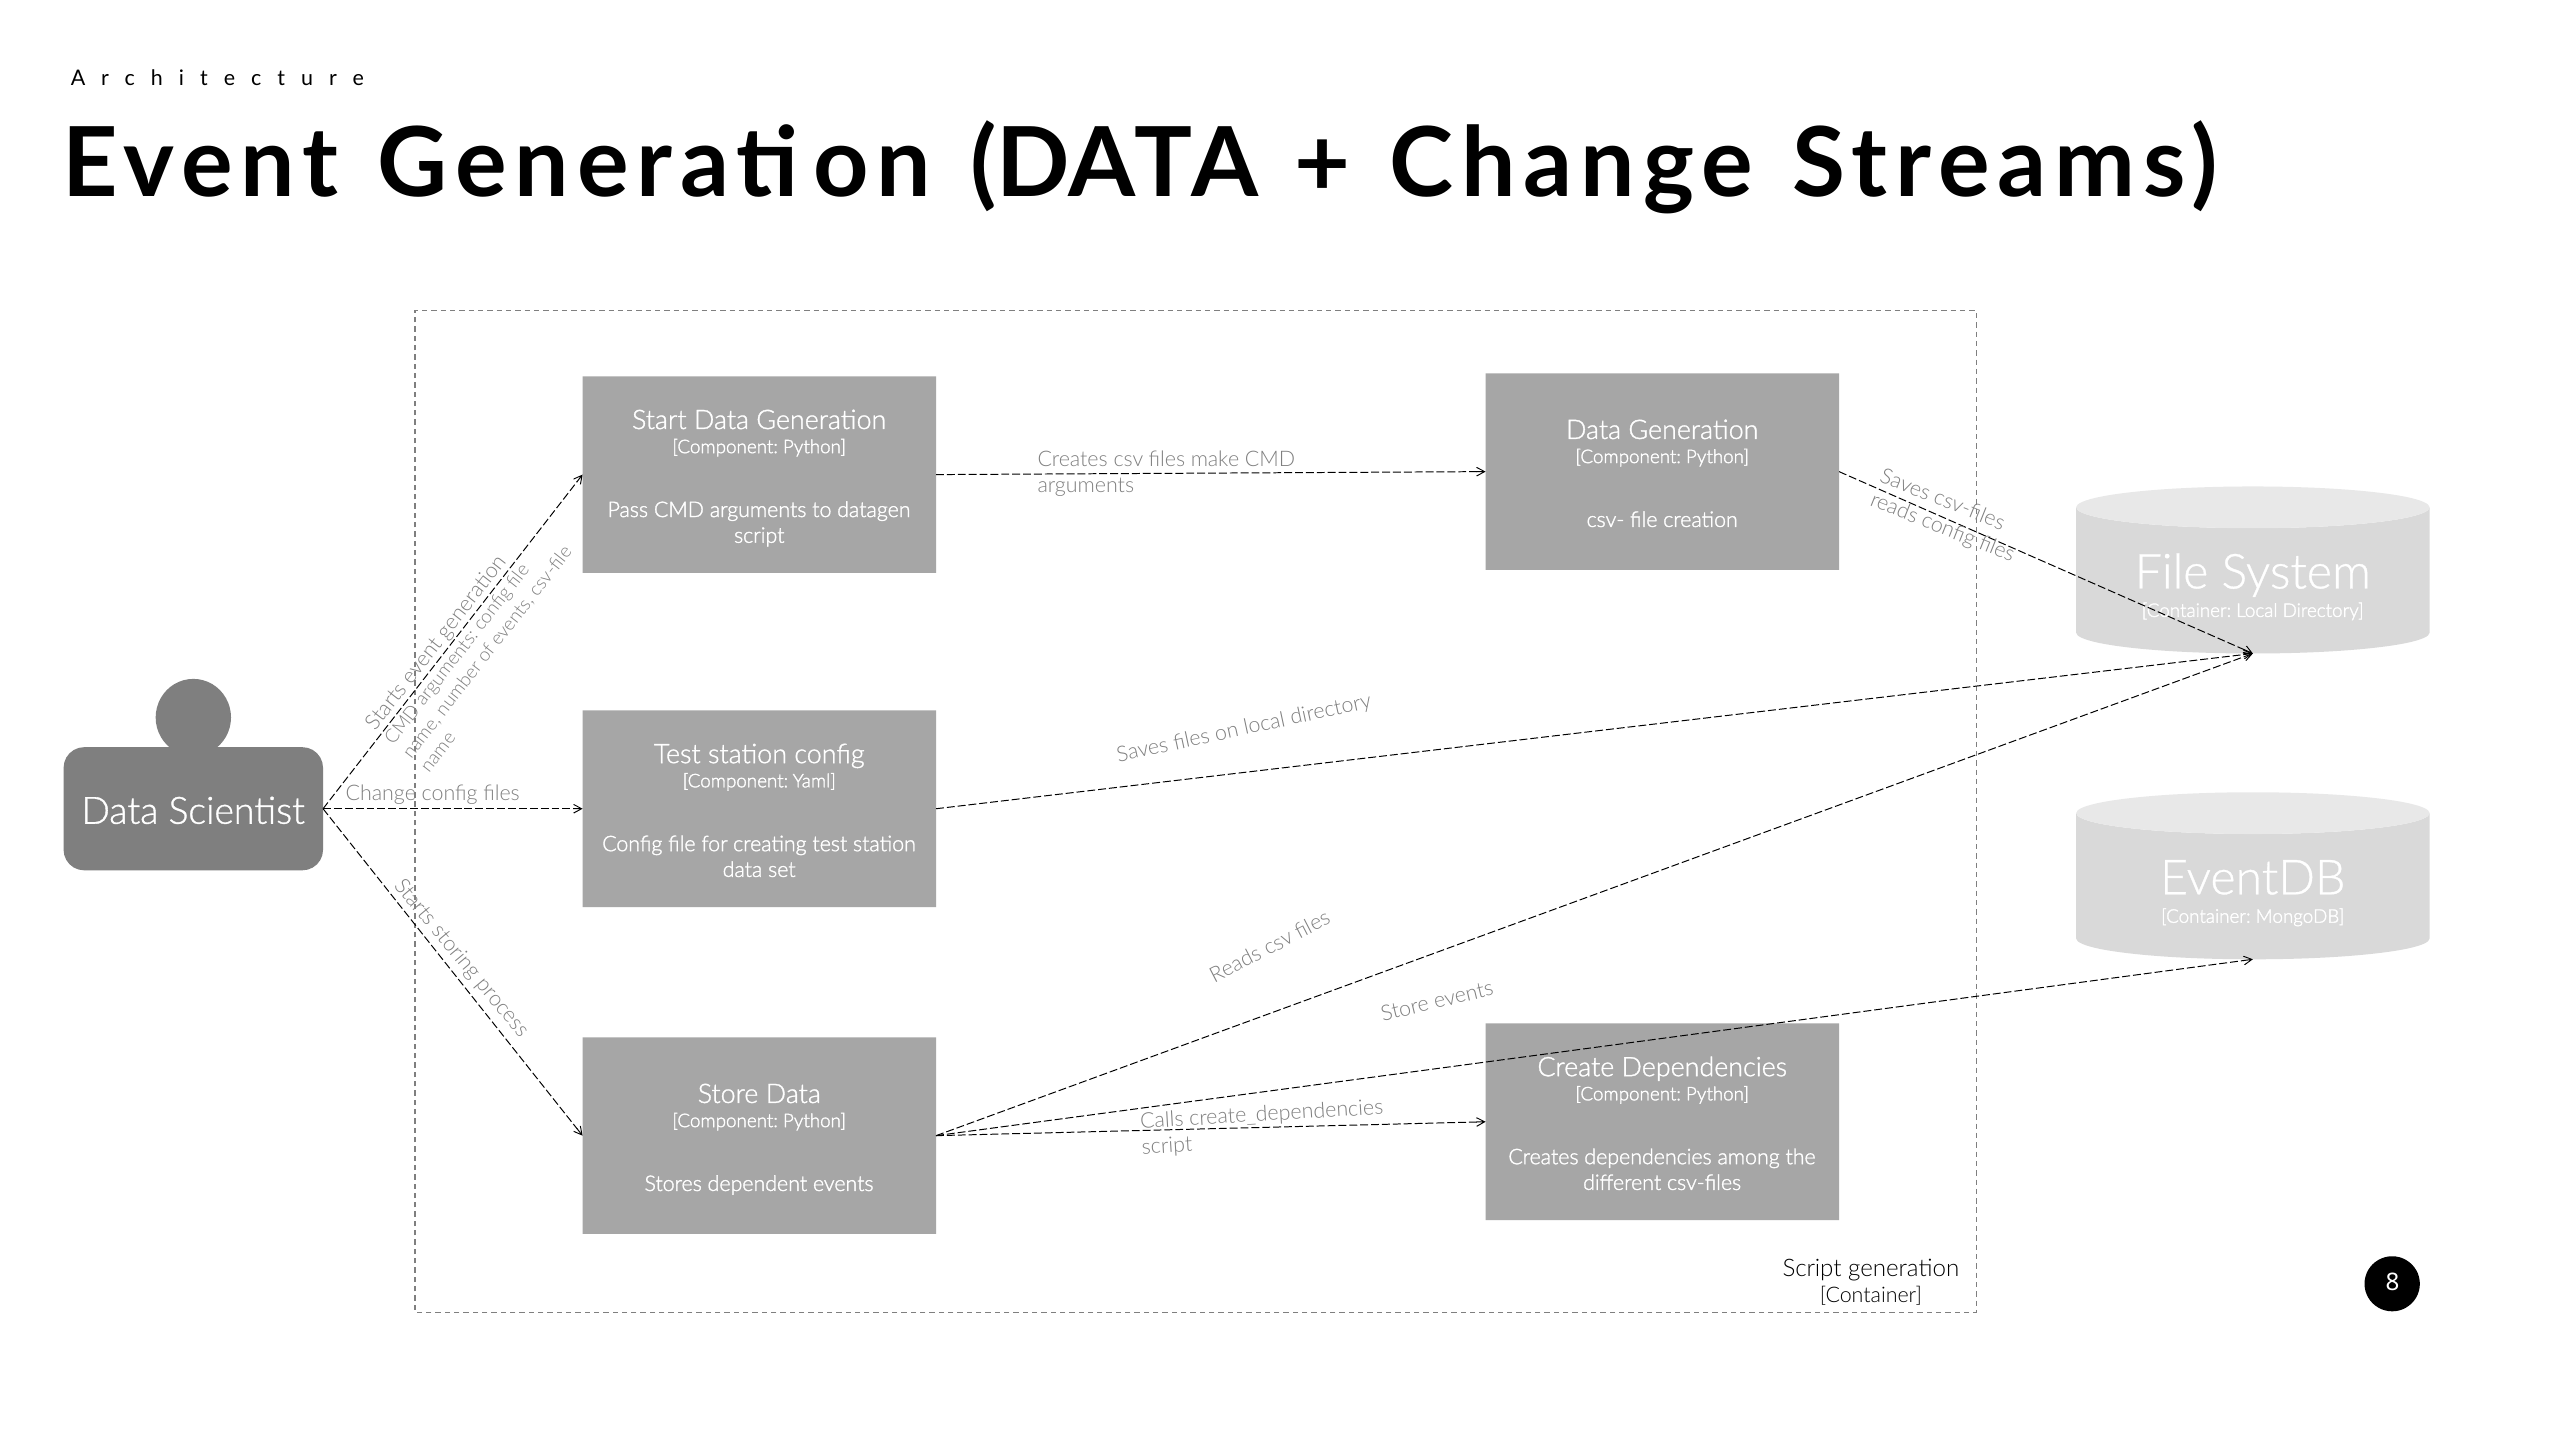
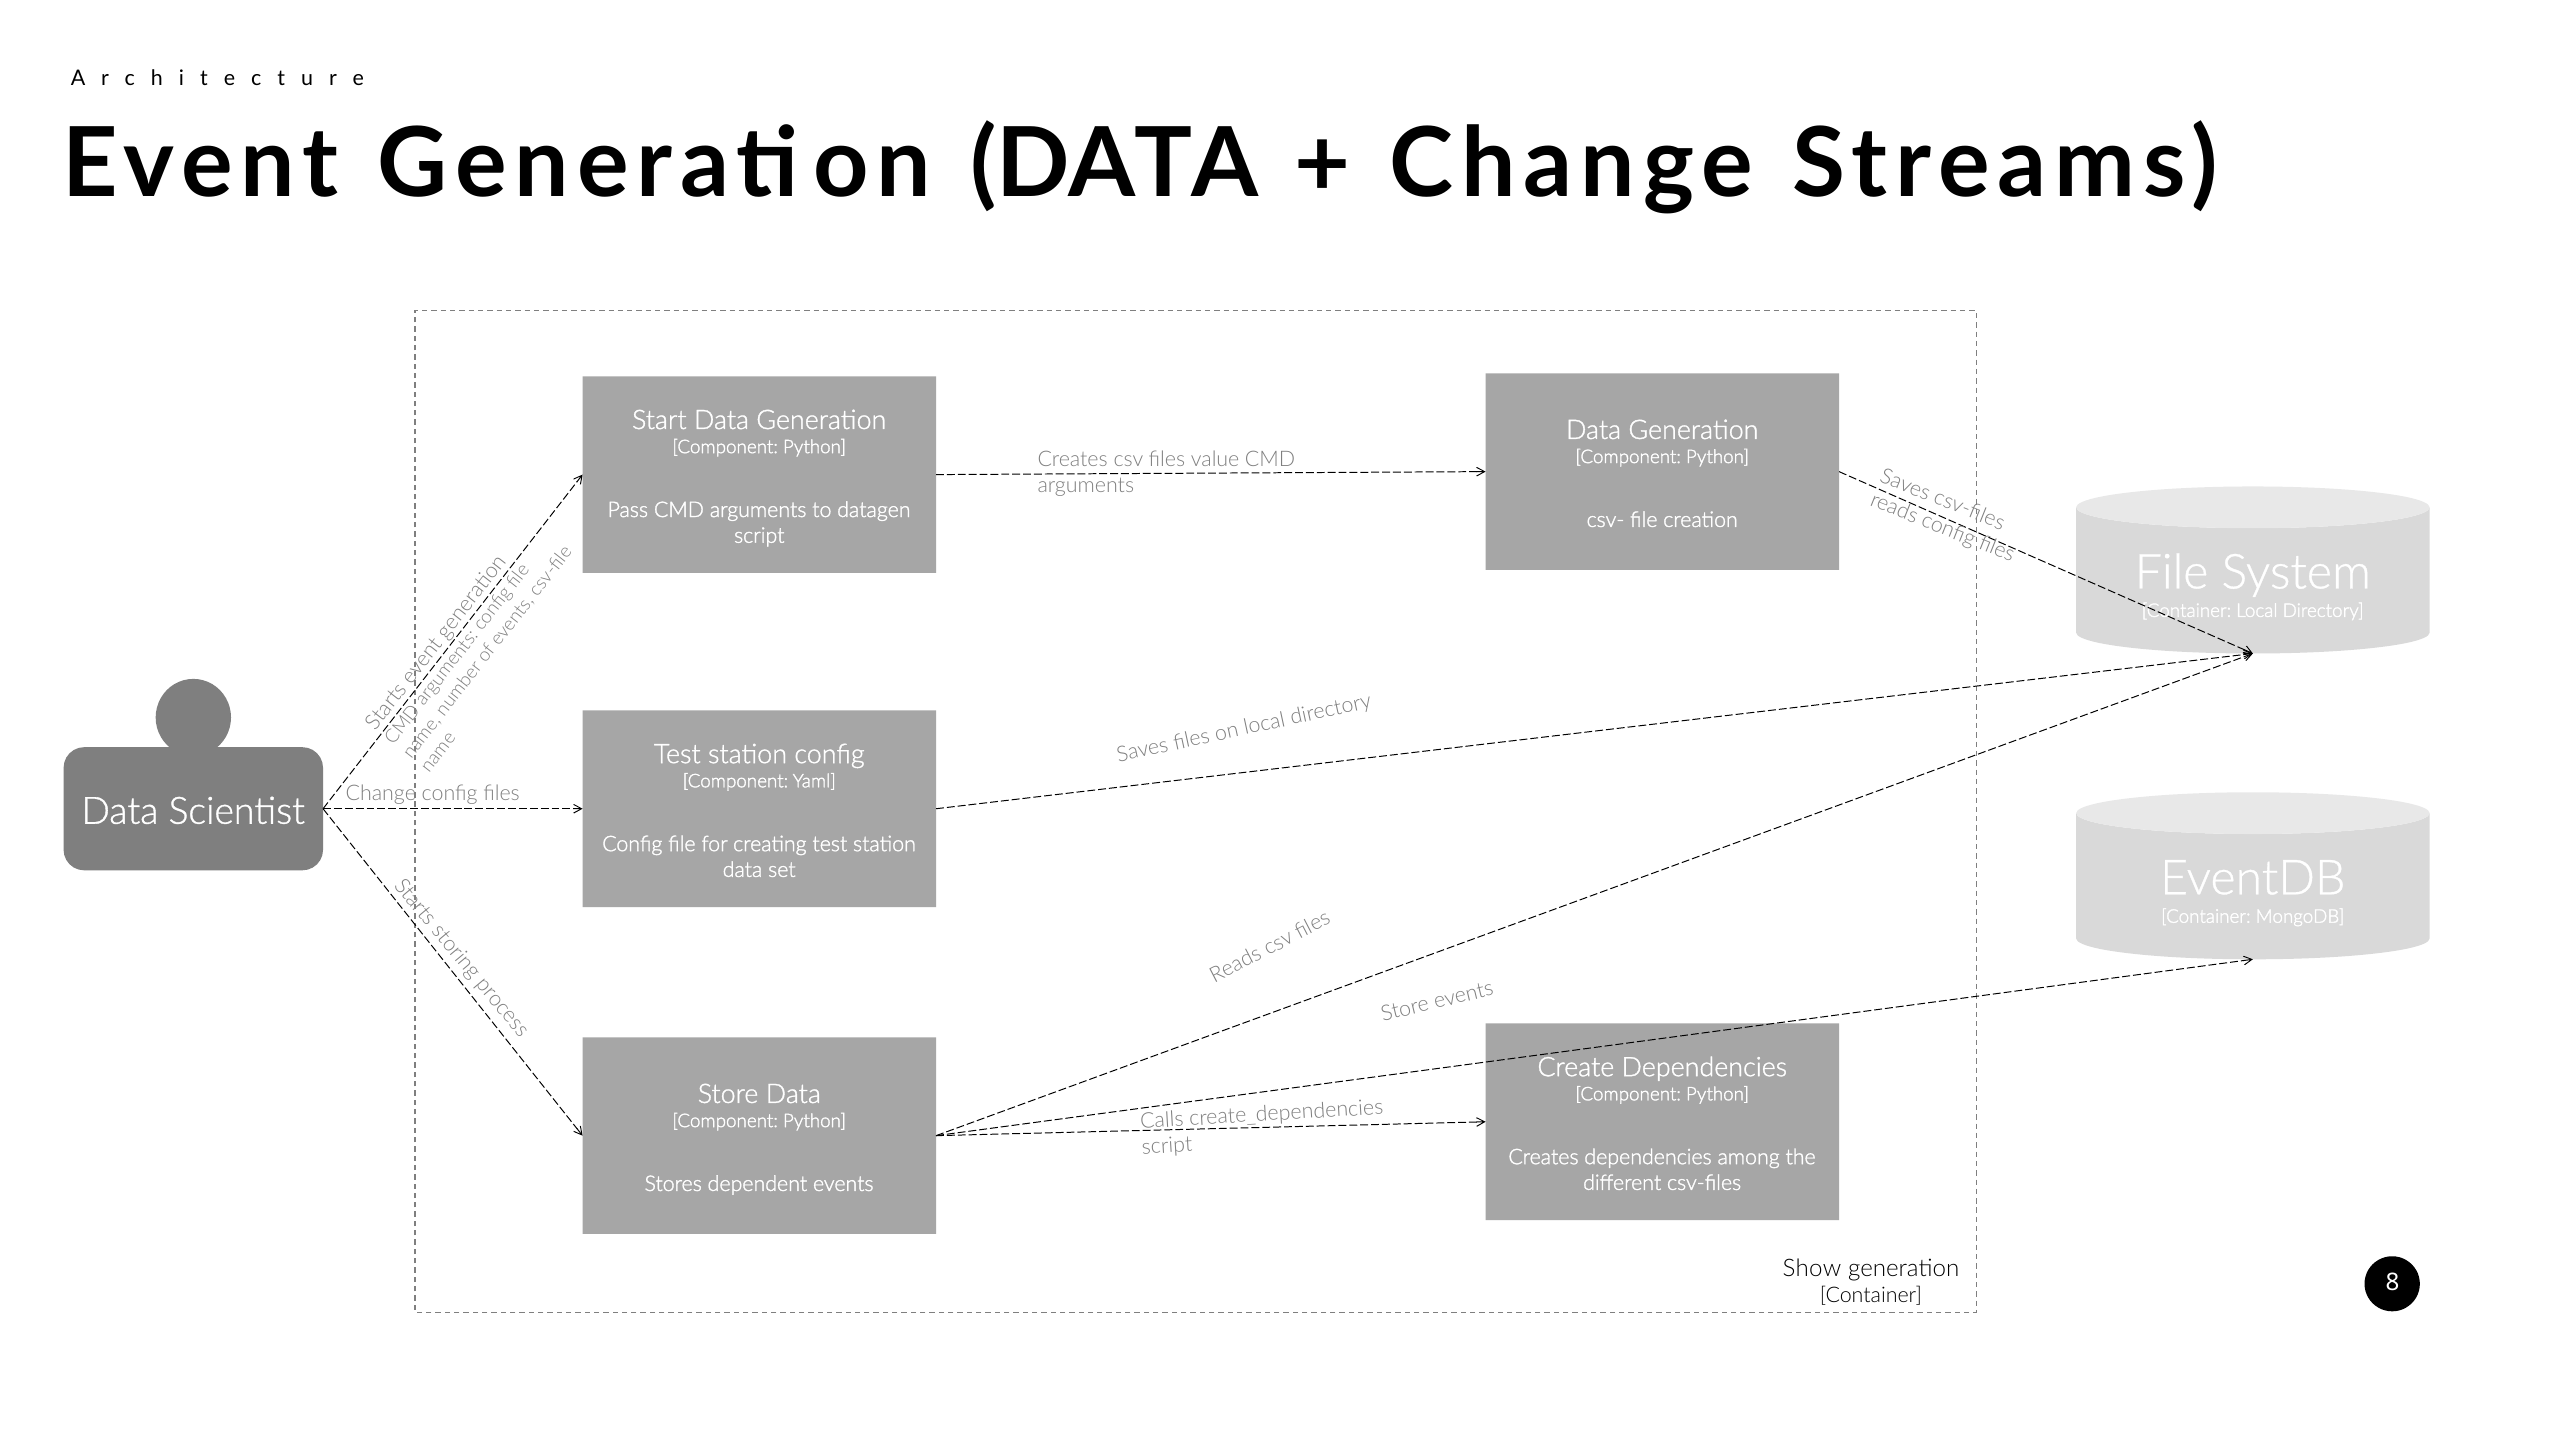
make: make -> value
Script at (1812, 1269): Script -> Show
